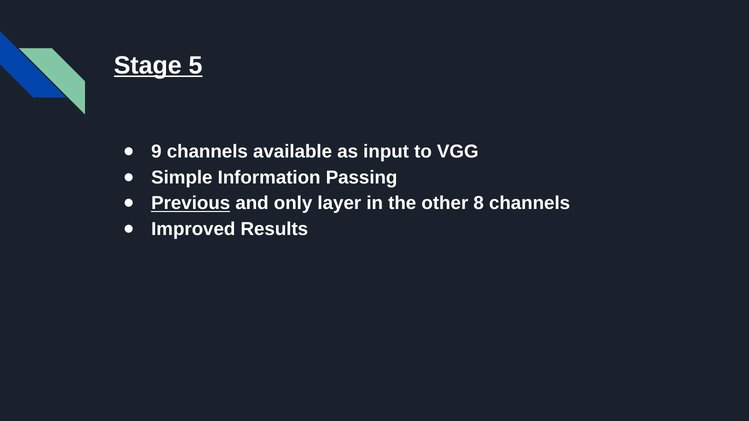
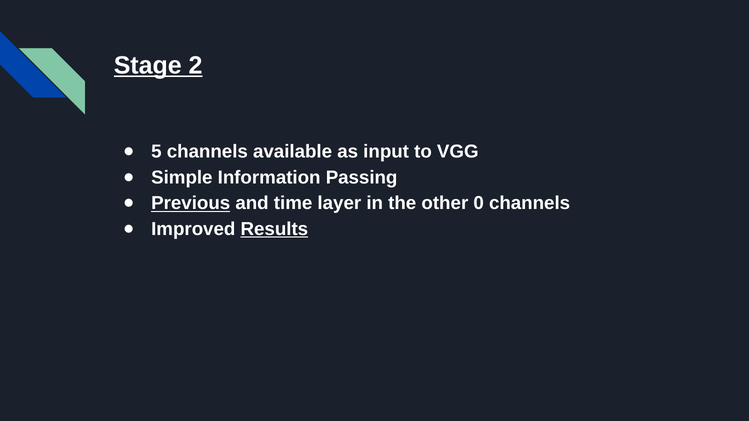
5: 5 -> 2
9: 9 -> 5
only: only -> time
8: 8 -> 0
Results underline: none -> present
